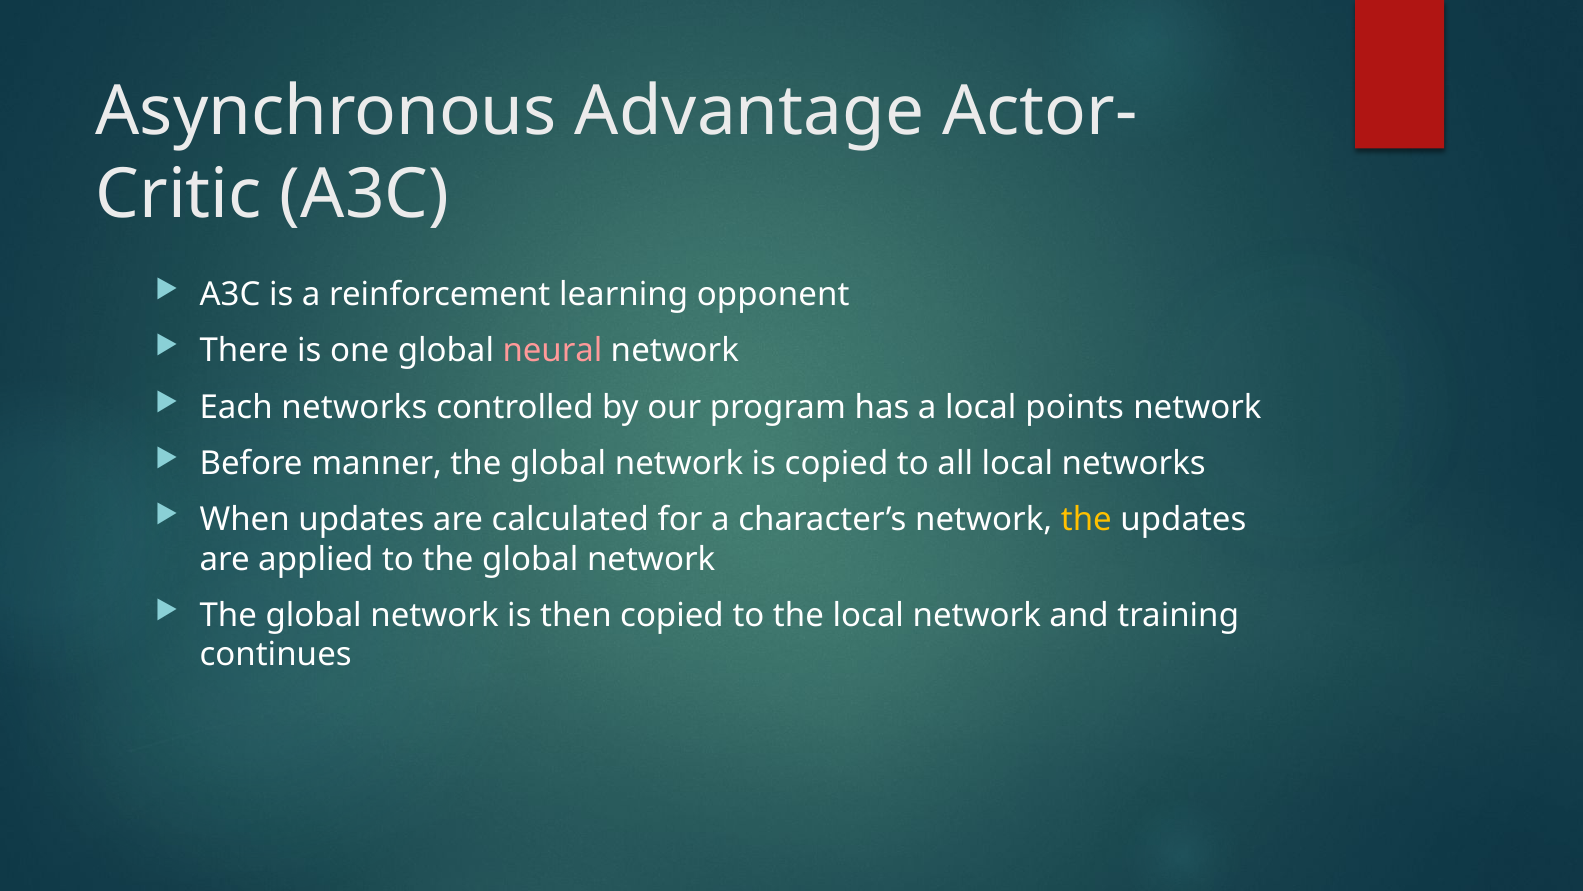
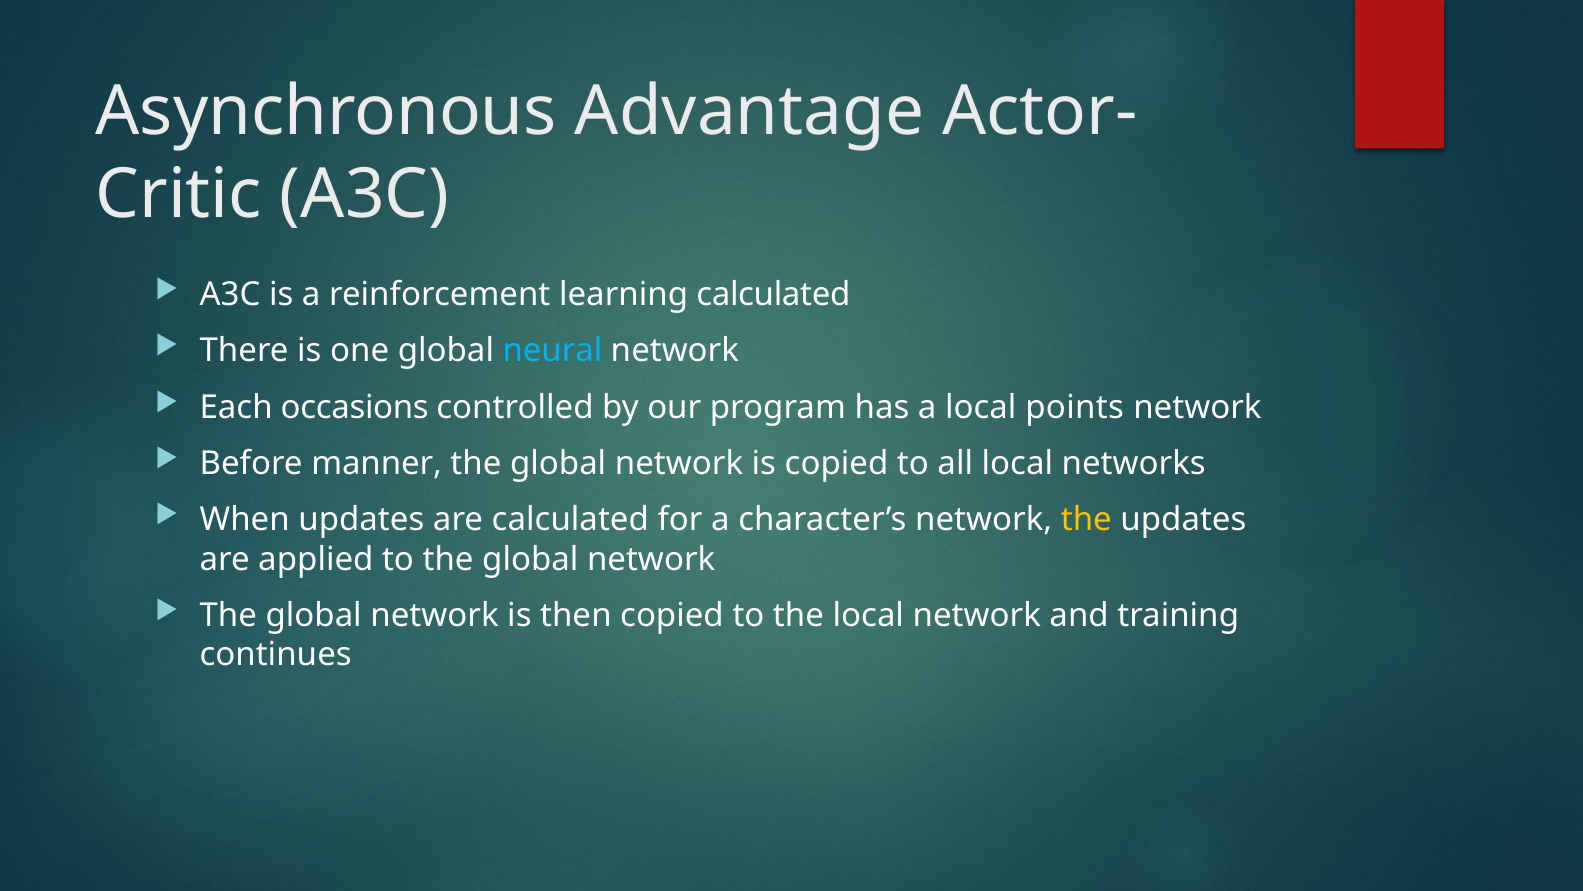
learning opponent: opponent -> calculated
neural colour: pink -> light blue
Each networks: networks -> occasions
